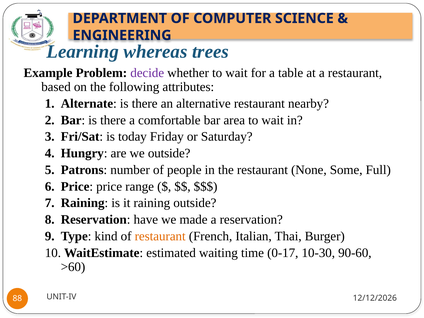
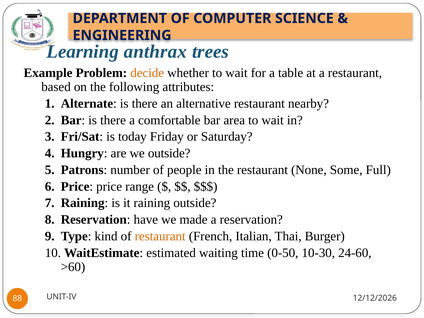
whereas: whereas -> anthrax
decide colour: purple -> orange
0-17: 0-17 -> 0-50
90-60: 90-60 -> 24-60
